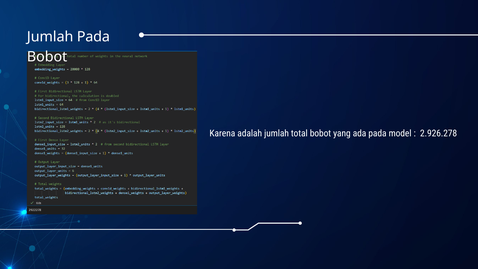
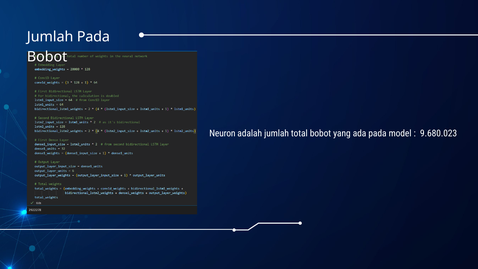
Karena: Karena -> Neuron
2.926.278: 2.926.278 -> 9.680.023
